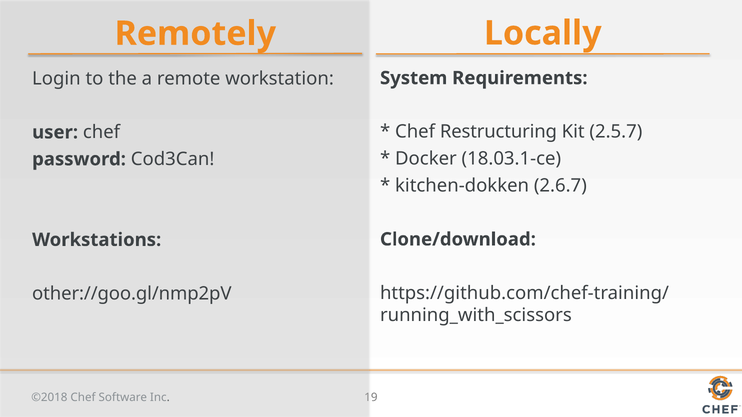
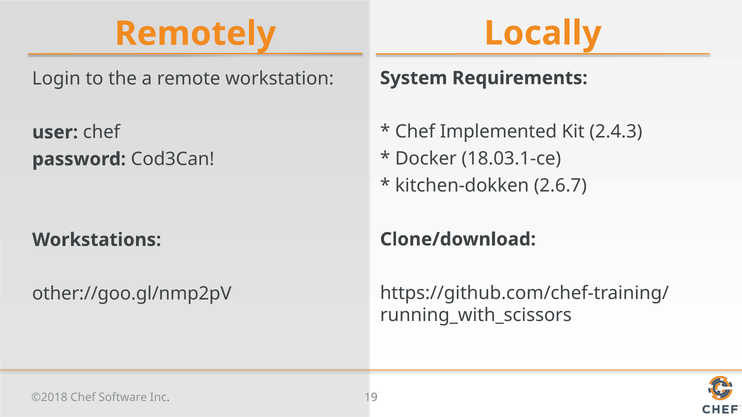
Restructuring: Restructuring -> Implemented
2.5.7: 2.5.7 -> 2.4.3
